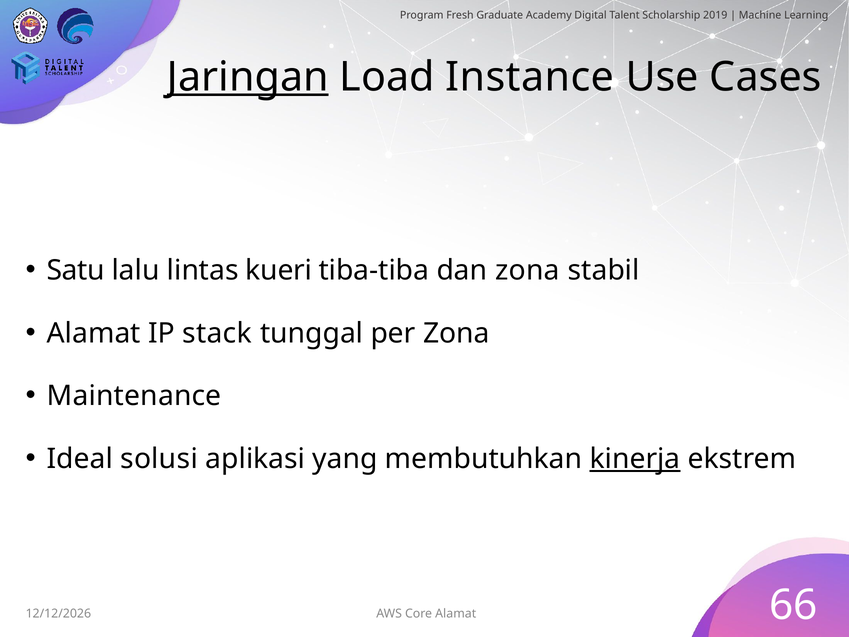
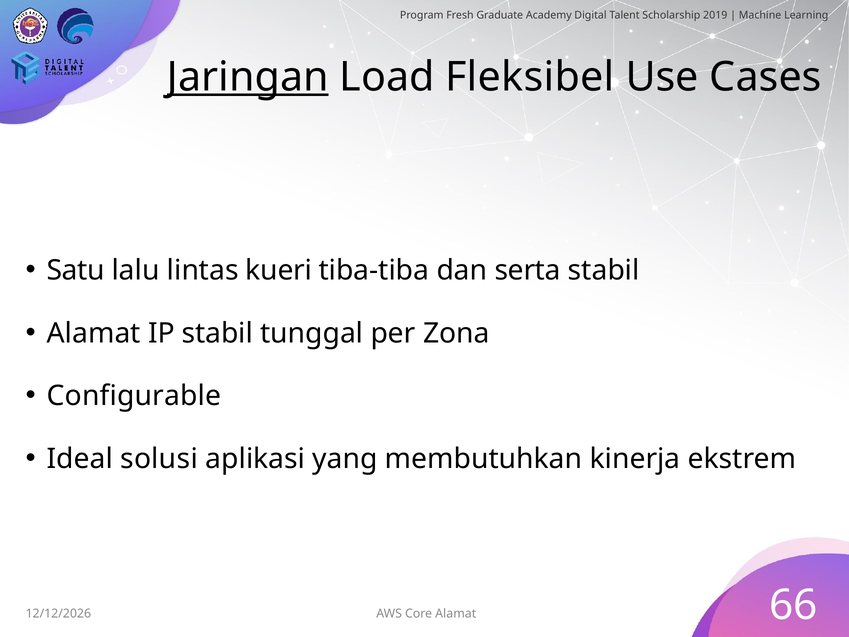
Instance: Instance -> Fleksibel
dan zona: zona -> serta
IP stack: stack -> stabil
Maintenance: Maintenance -> Configurable
kinerja underline: present -> none
